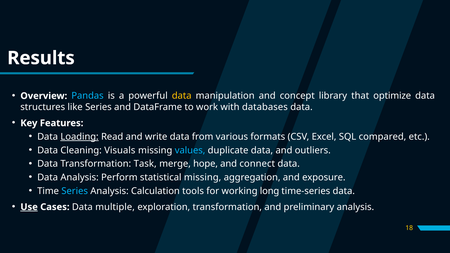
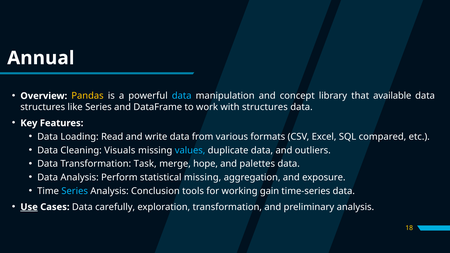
Results: Results -> Annual
Pandas colour: light blue -> yellow
data at (182, 96) colour: yellow -> light blue
optimize: optimize -> available
with databases: databases -> structures
Loading underline: present -> none
connect: connect -> palettes
Calculation: Calculation -> Conclusion
long: long -> gain
multiple: multiple -> carefully
